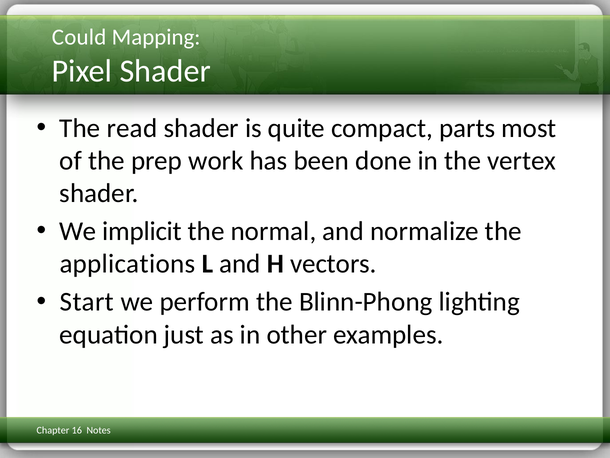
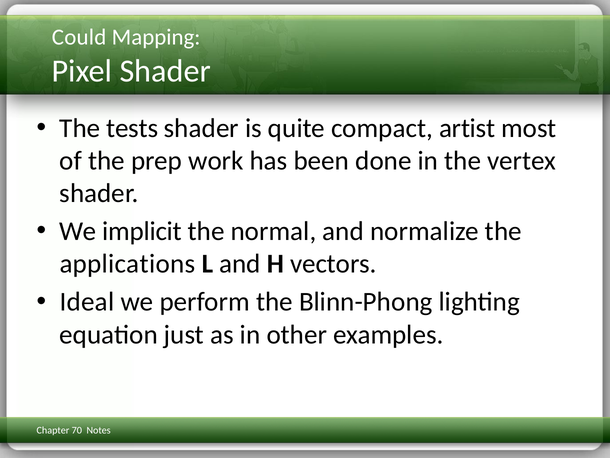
read: read -> tests
parts: parts -> artist
Start: Start -> Ideal
16: 16 -> 70
